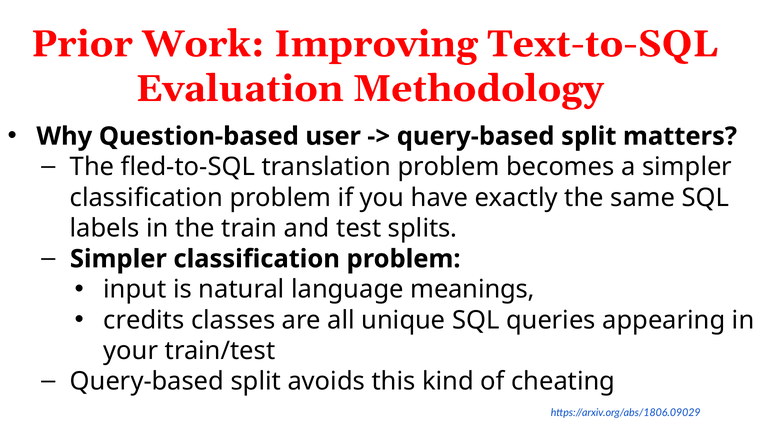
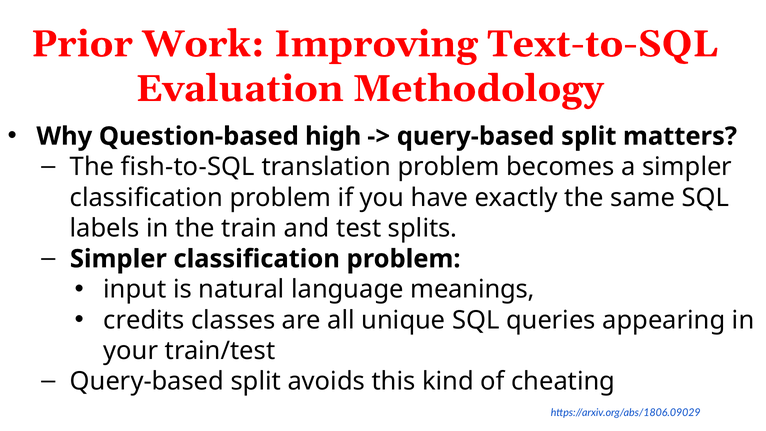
user: user -> high
fled-to-SQL: fled-to-SQL -> fish-to-SQL
